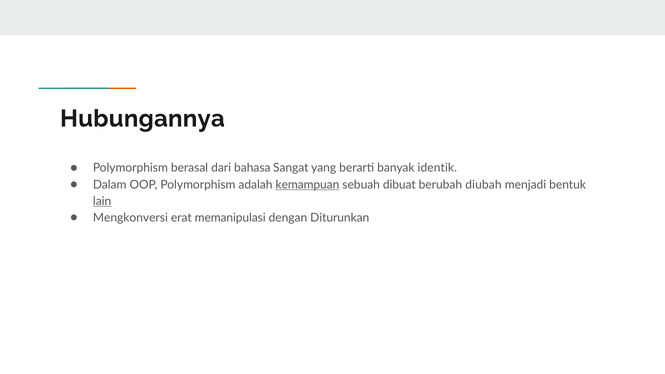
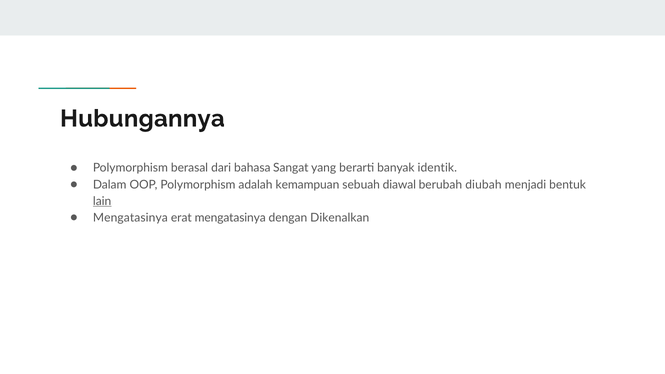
kemampuan underline: present -> none
dibuat: dibuat -> diawal
Mengkonversi at (130, 218): Mengkonversi -> Mengatasinya
erat memanipulasi: memanipulasi -> mengatasinya
Diturunkan: Diturunkan -> Dikenalkan
